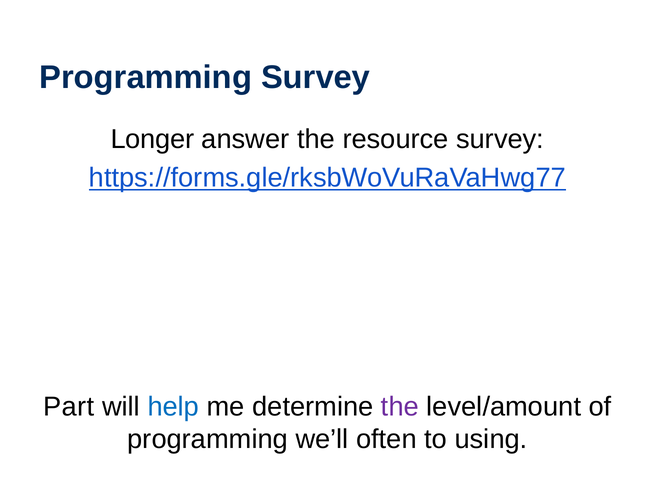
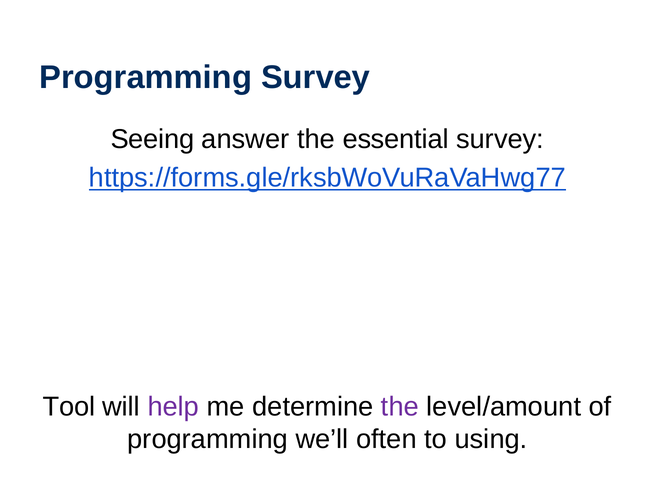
Longer: Longer -> Seeing
resource: resource -> essential
Part: Part -> Tool
help colour: blue -> purple
